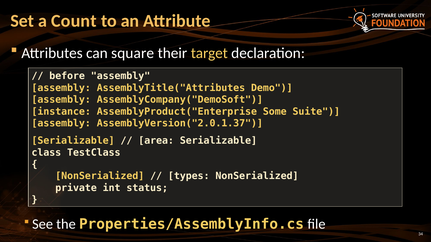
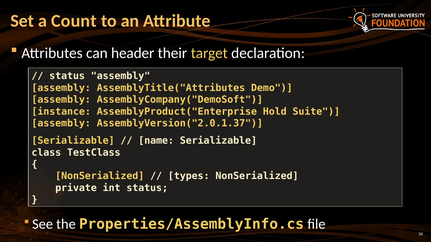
square: square -> header
before at (67, 76): before -> status
Some: Some -> Hold
area: area -> name
